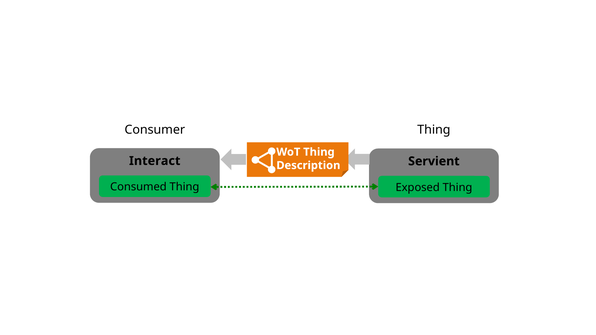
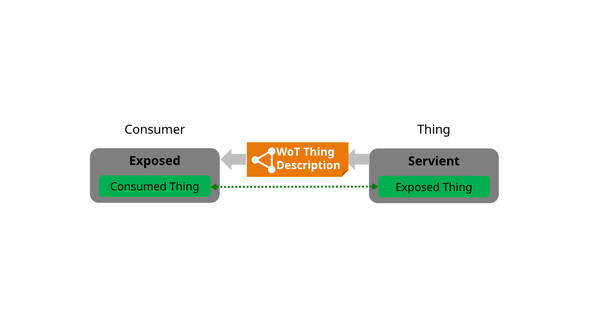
Interact at (155, 161): Interact -> Exposed
